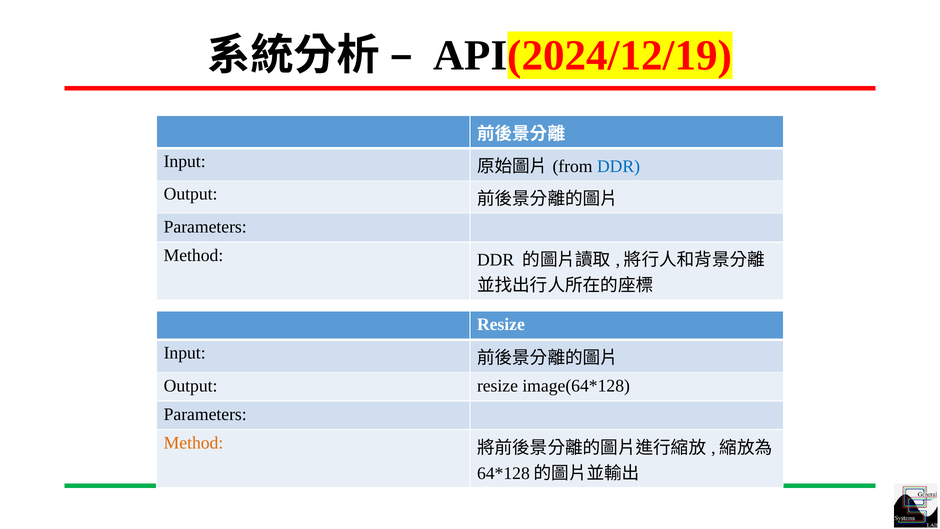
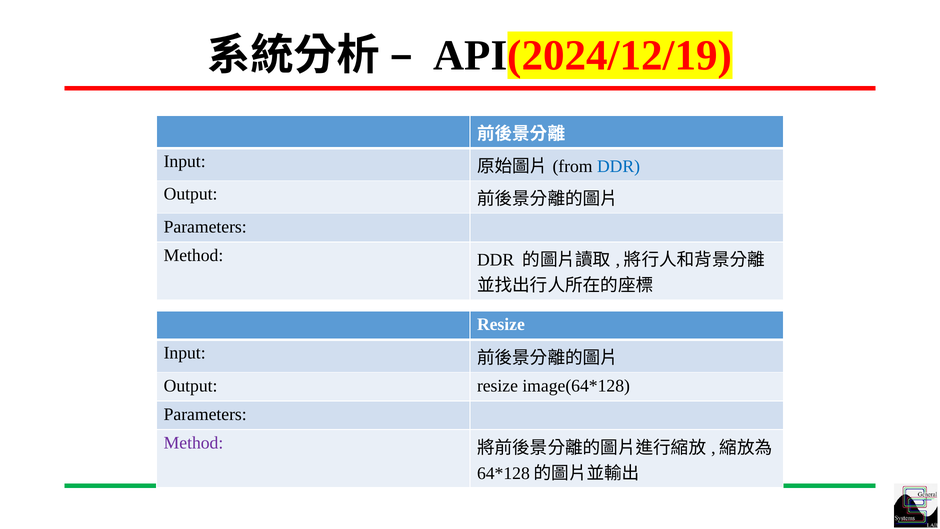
Method at (194, 443) colour: orange -> purple
